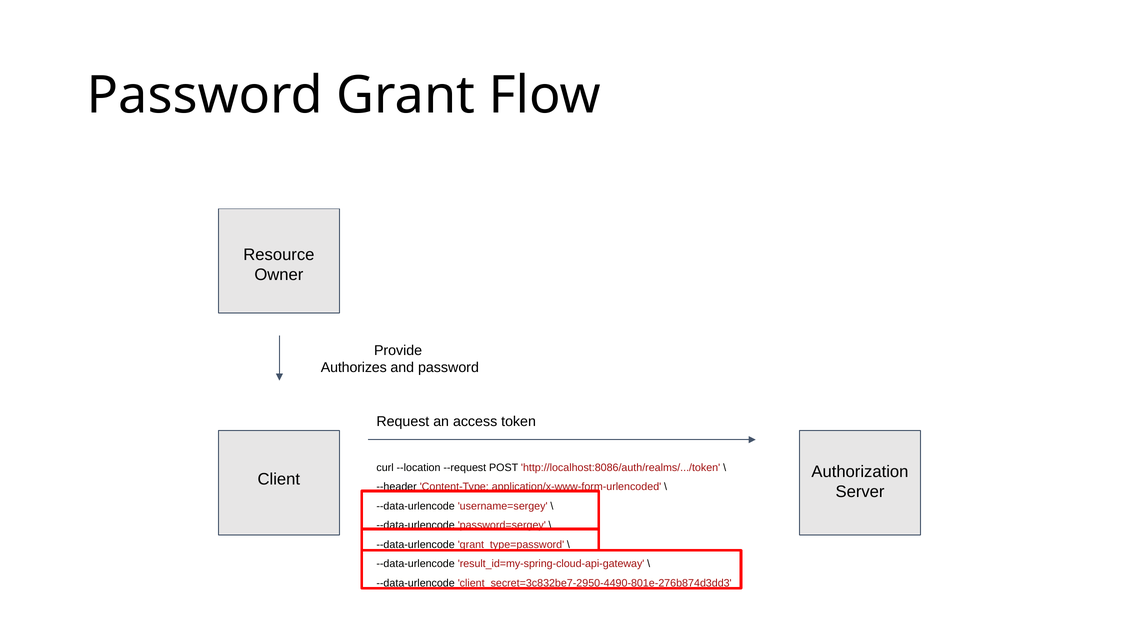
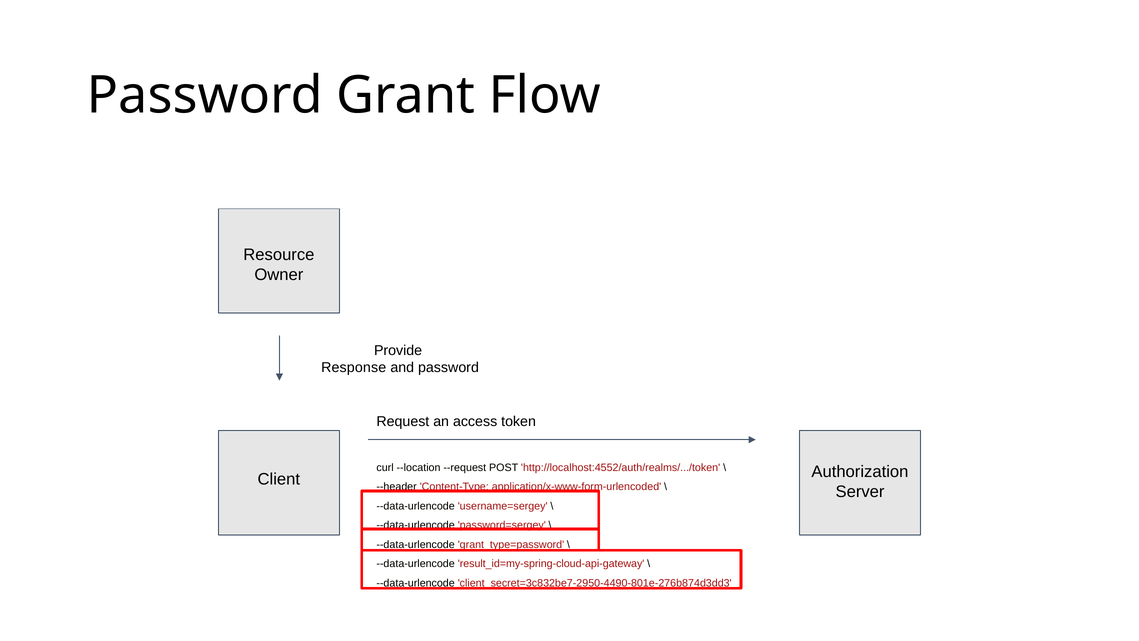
Authorizes: Authorizes -> Response
http://localhost:8086/auth/realms/.../token: http://localhost:8086/auth/realms/.../token -> http://localhost:4552/auth/realms/.../token
